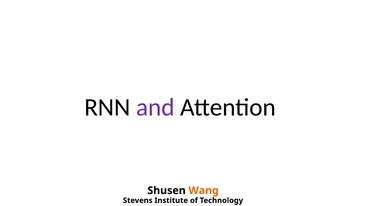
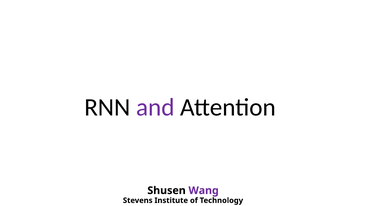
Wang colour: orange -> purple
